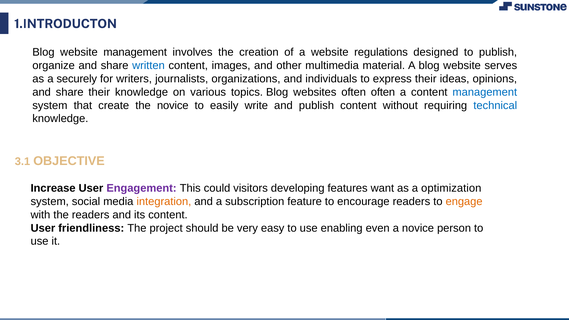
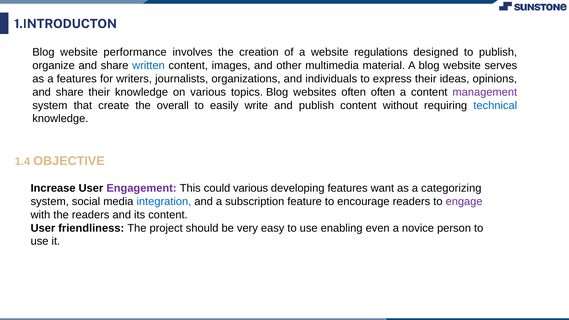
website management: management -> performance
a securely: securely -> features
management at (485, 92) colour: blue -> purple
the novice: novice -> overall
3.1: 3.1 -> 1.4
could visitors: visitors -> various
optimization: optimization -> categorizing
integration colour: orange -> blue
engage colour: orange -> purple
